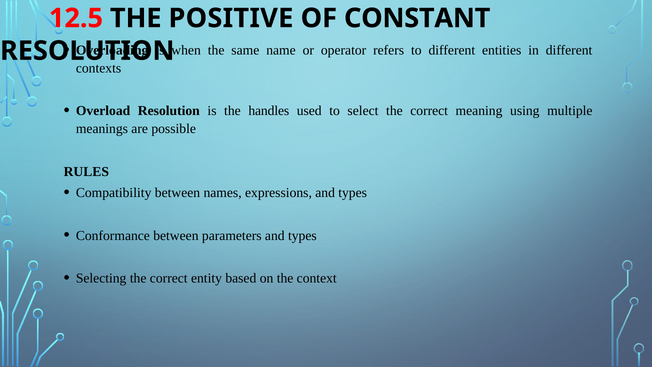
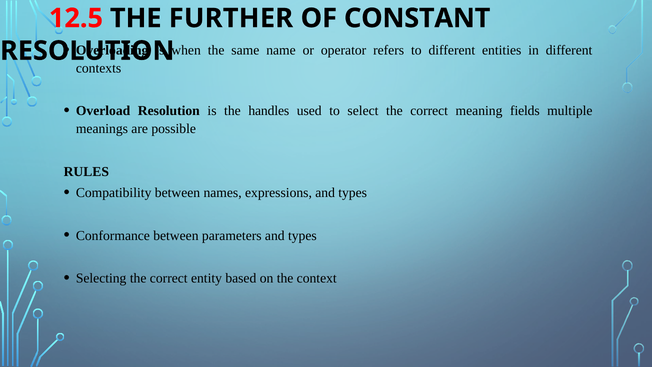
POSITIVE: POSITIVE -> FURTHER
using: using -> fields
